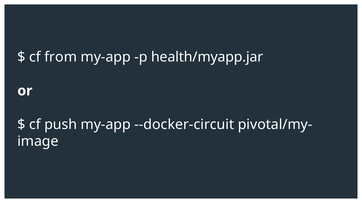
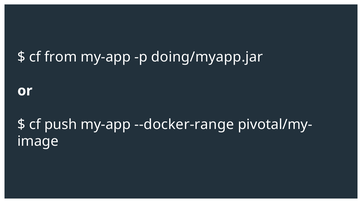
health/myapp.jar: health/myapp.jar -> doing/myapp.jar
--docker-circuit: --docker-circuit -> --docker-range
